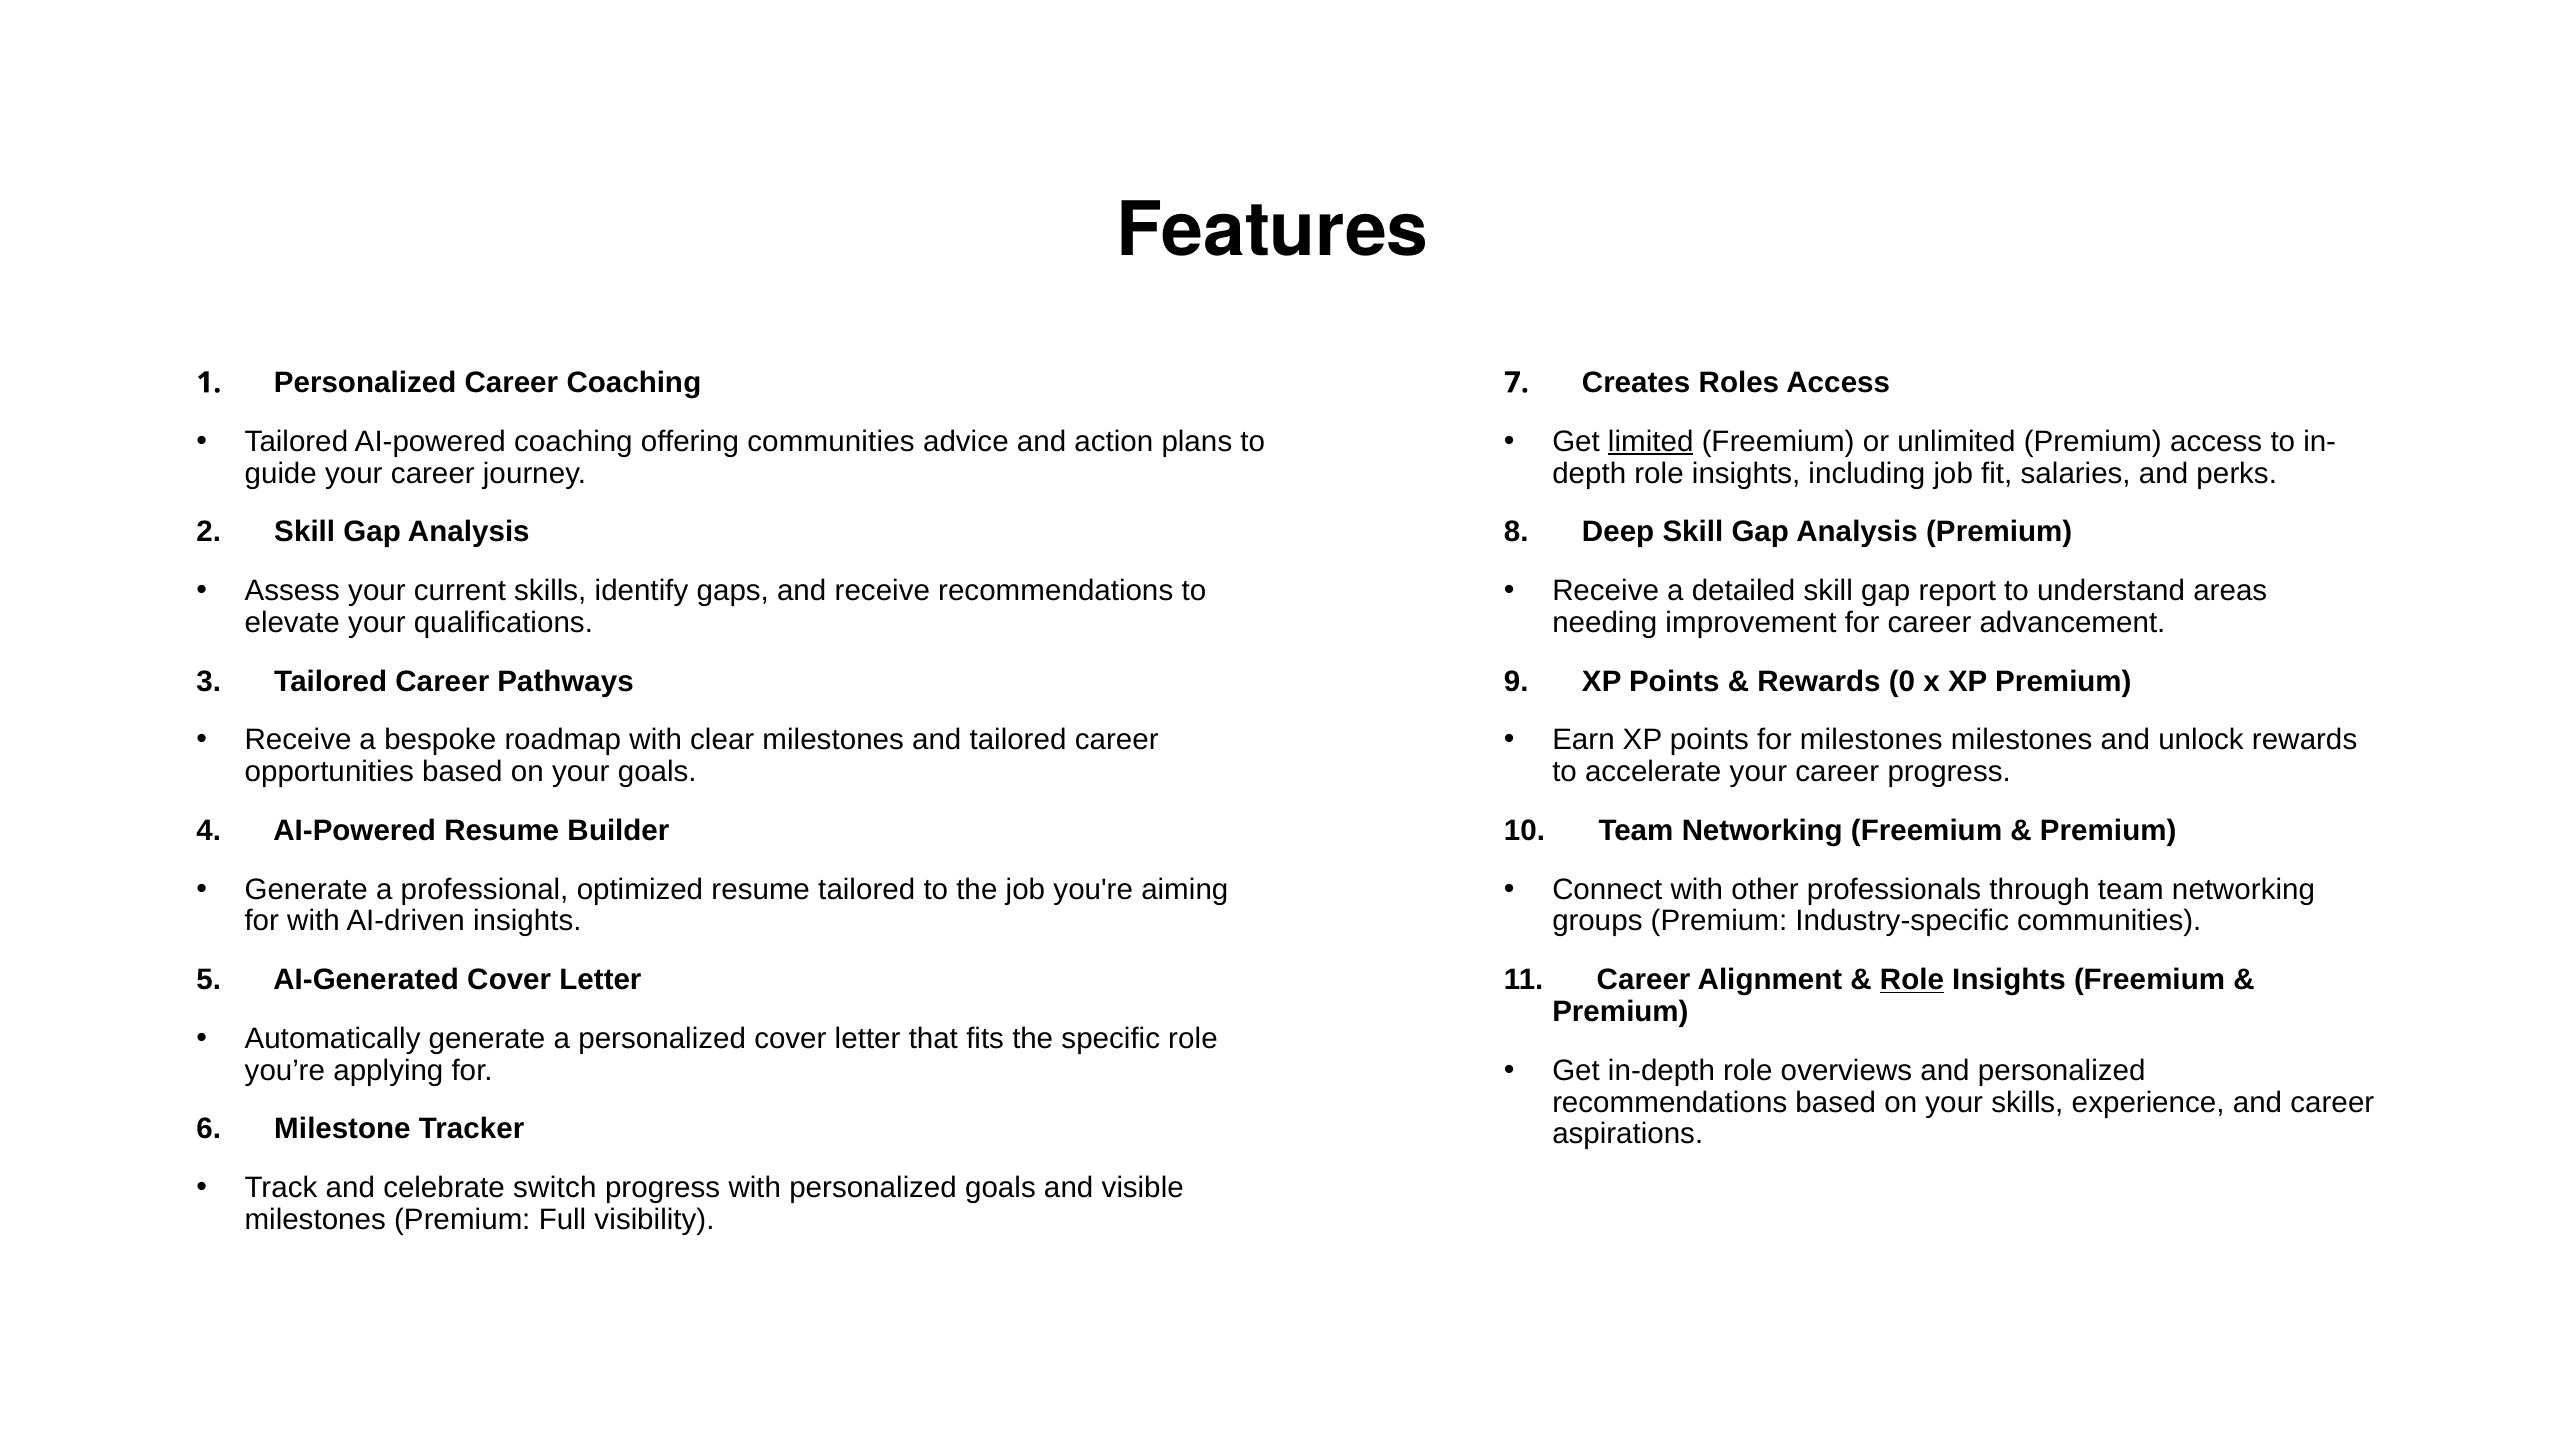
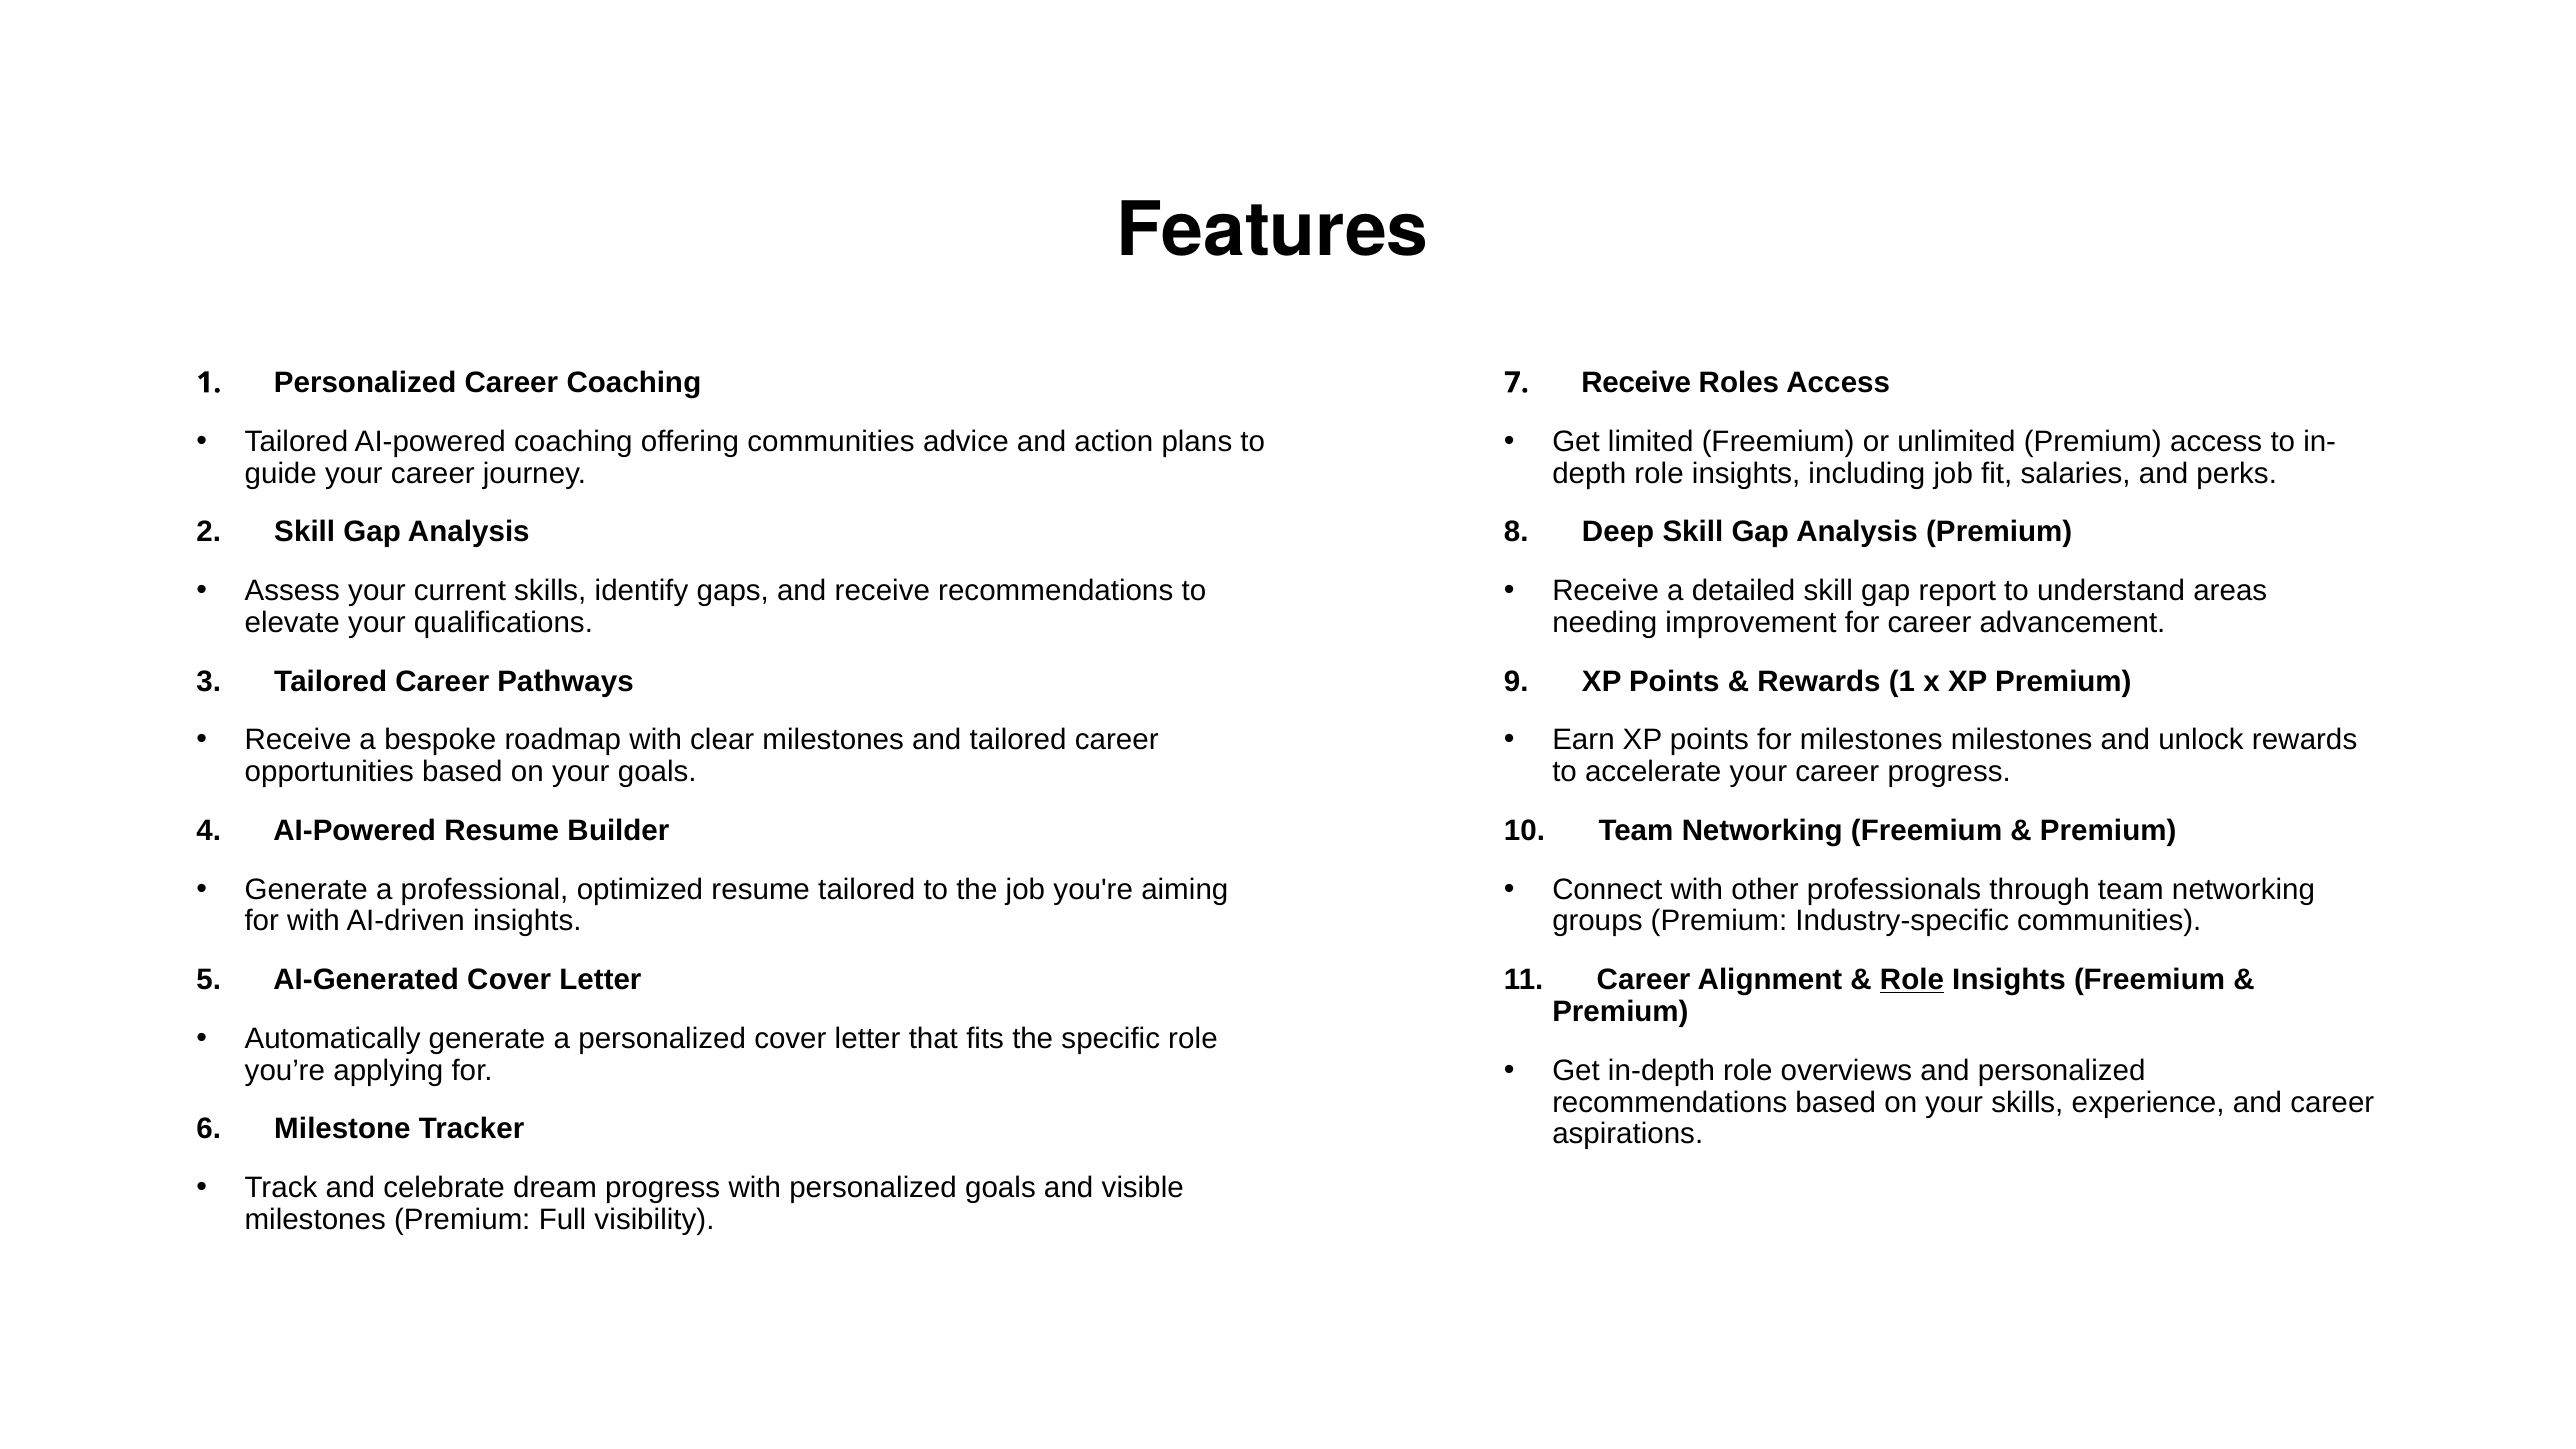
7 Creates: Creates -> Receive
limited underline: present -> none
Rewards 0: 0 -> 1
switch: switch -> dream
